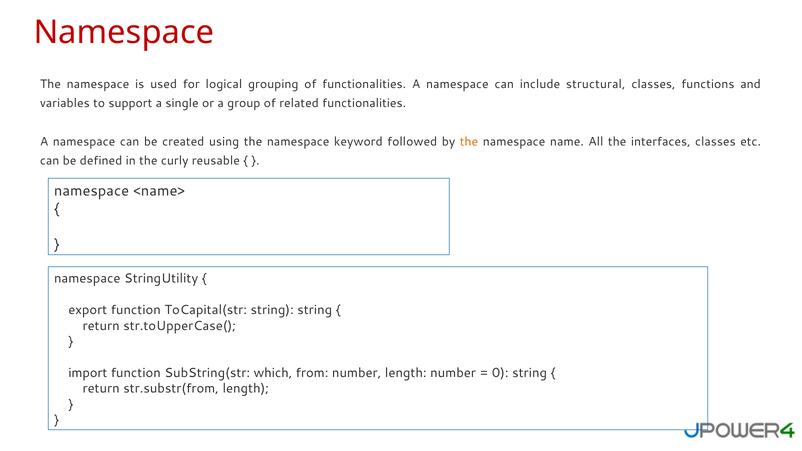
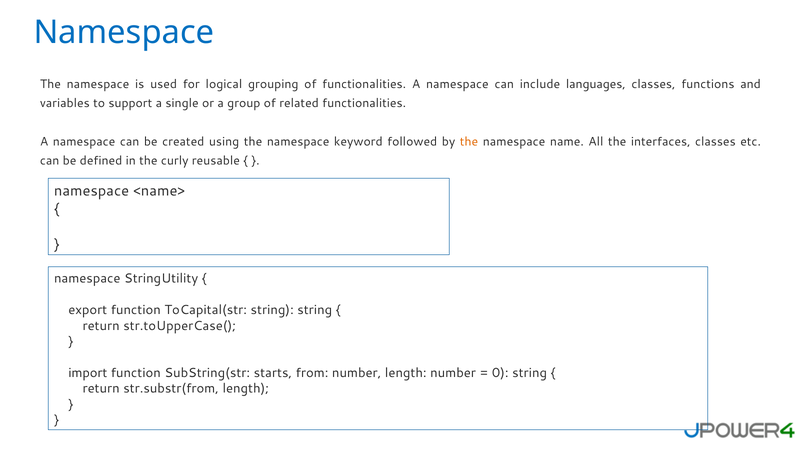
Namespace at (124, 33) colour: red -> blue
structural: structural -> languages
which: which -> starts
